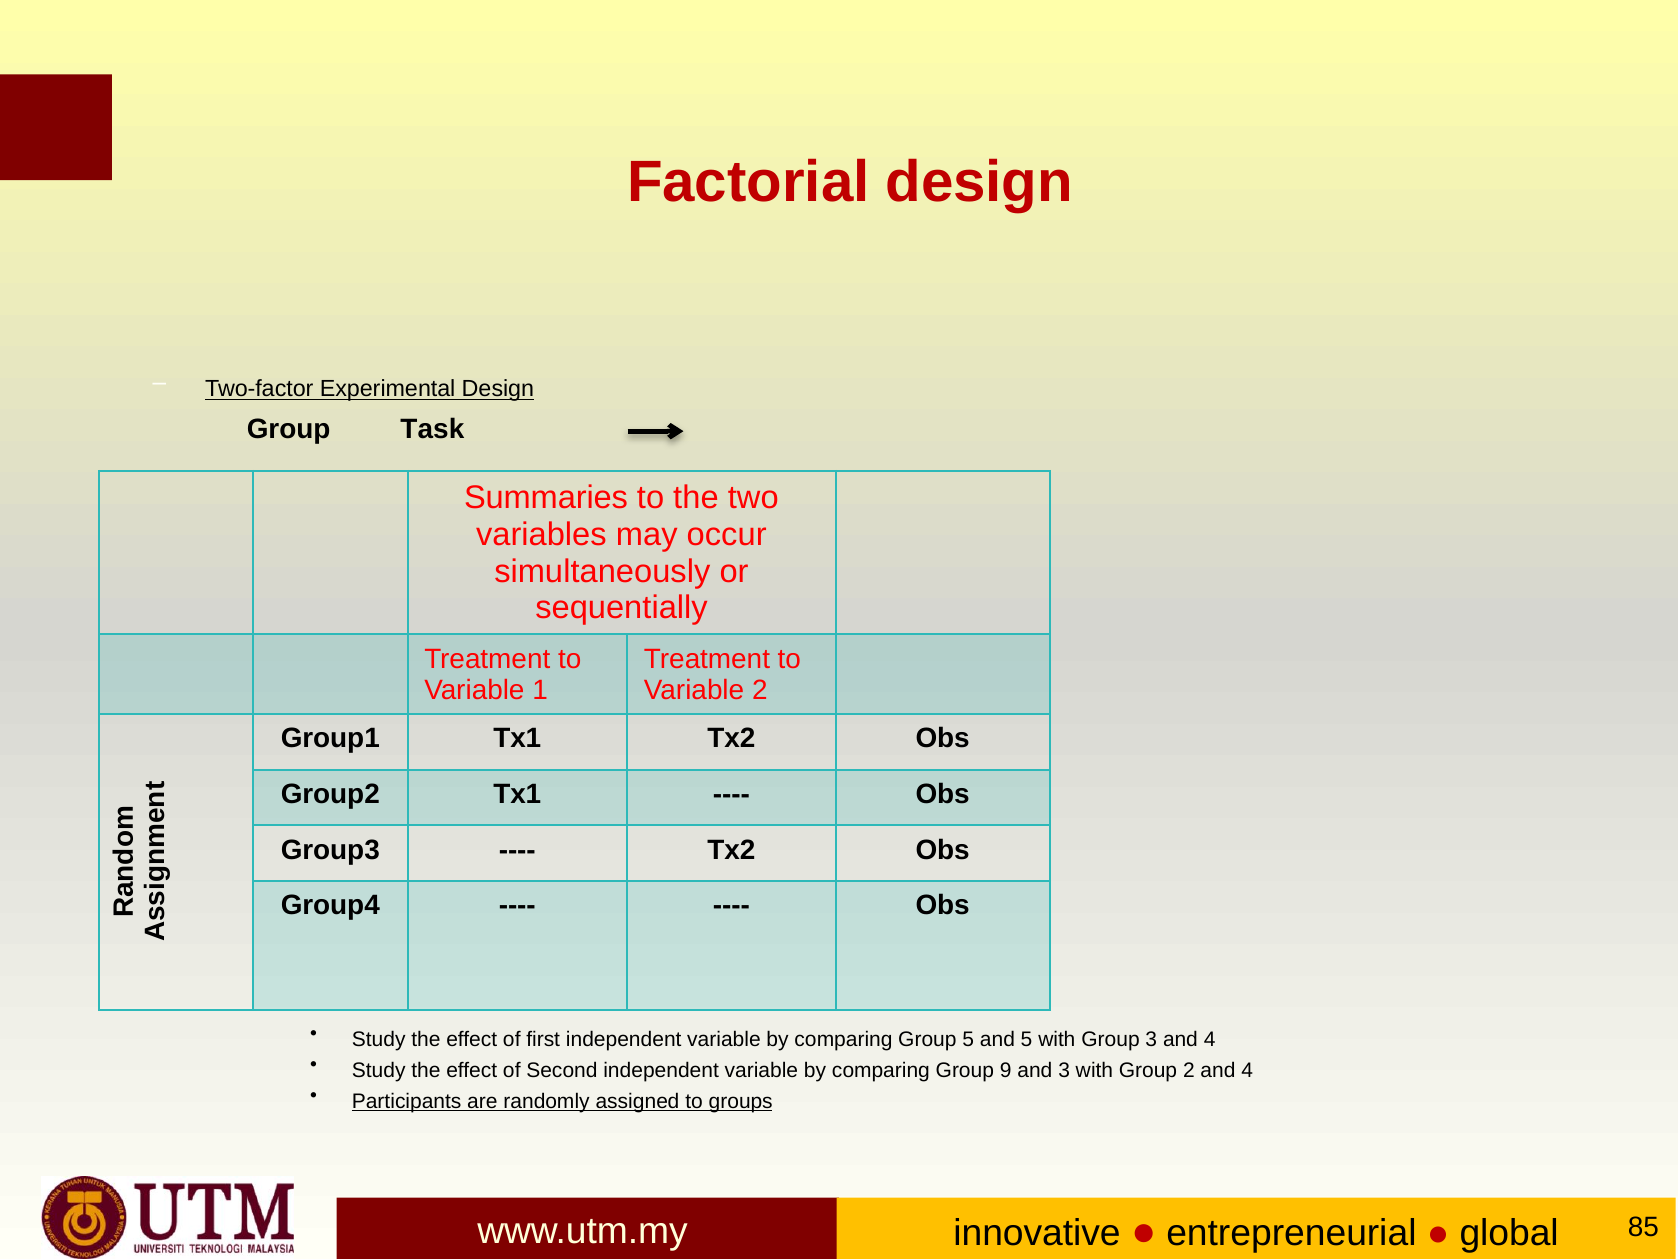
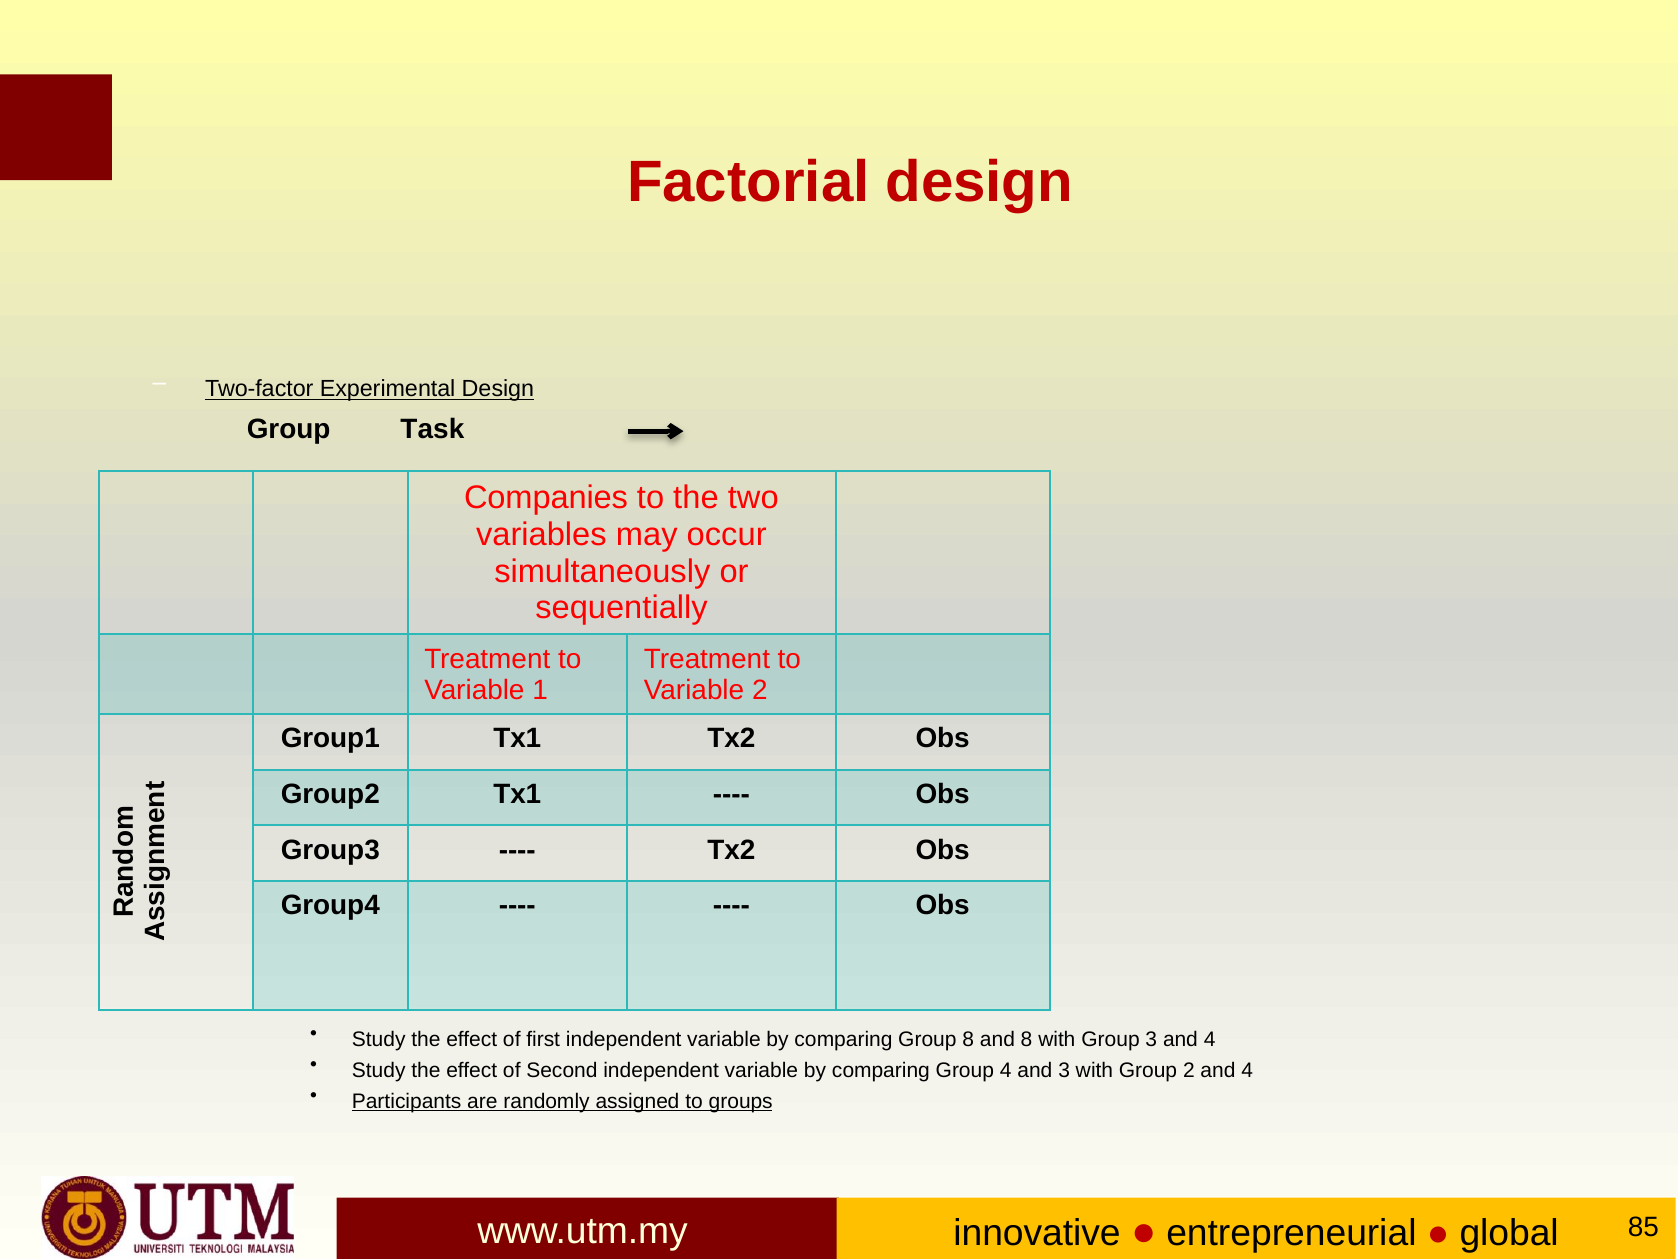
Summaries: Summaries -> Companies
Group 5: 5 -> 8
and 5: 5 -> 8
Group 9: 9 -> 4
